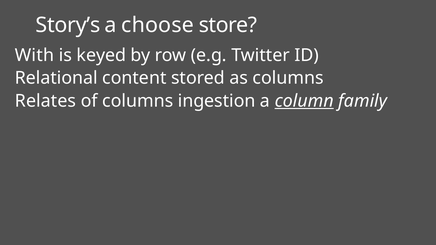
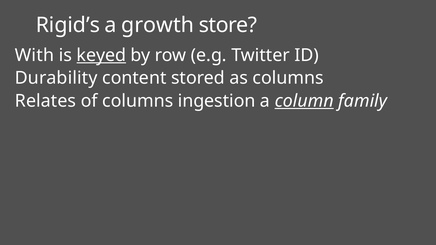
Story’s: Story’s -> Rigid’s
choose: choose -> growth
keyed underline: none -> present
Relational: Relational -> Durability
